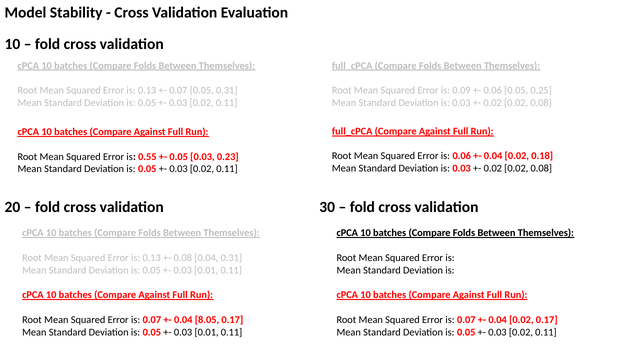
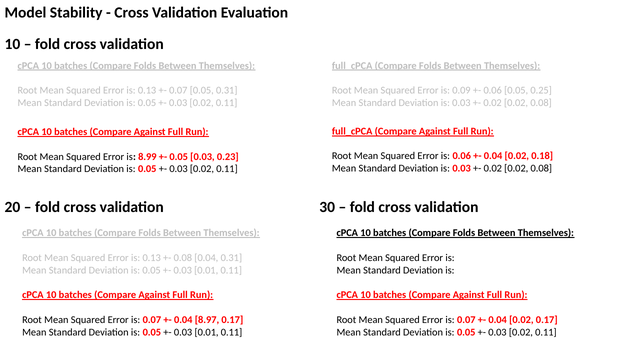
0.55: 0.55 -> 8.99
8.05: 8.05 -> 8.97
